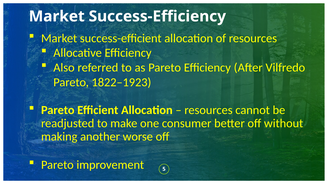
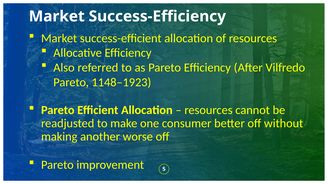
1822–1923: 1822–1923 -> 1148–1923
